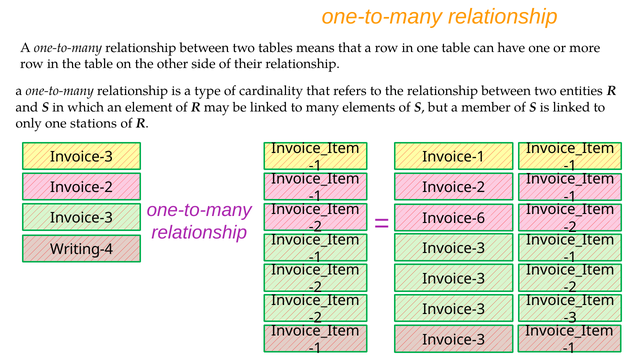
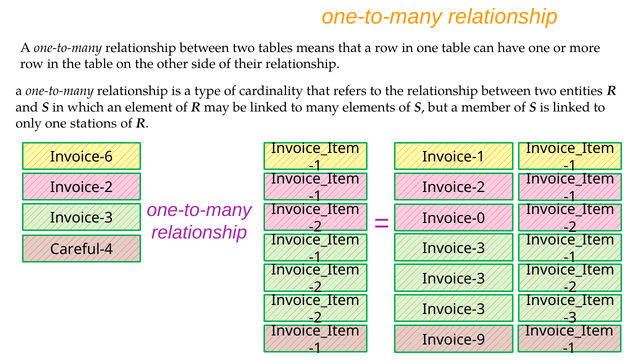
Invoice-3 at (81, 157): Invoice-3 -> Invoice-6
Invoice-6: Invoice-6 -> Invoice-0
Writing-4: Writing-4 -> Careful-4
Invoice-3 at (454, 339): Invoice-3 -> Invoice-9
